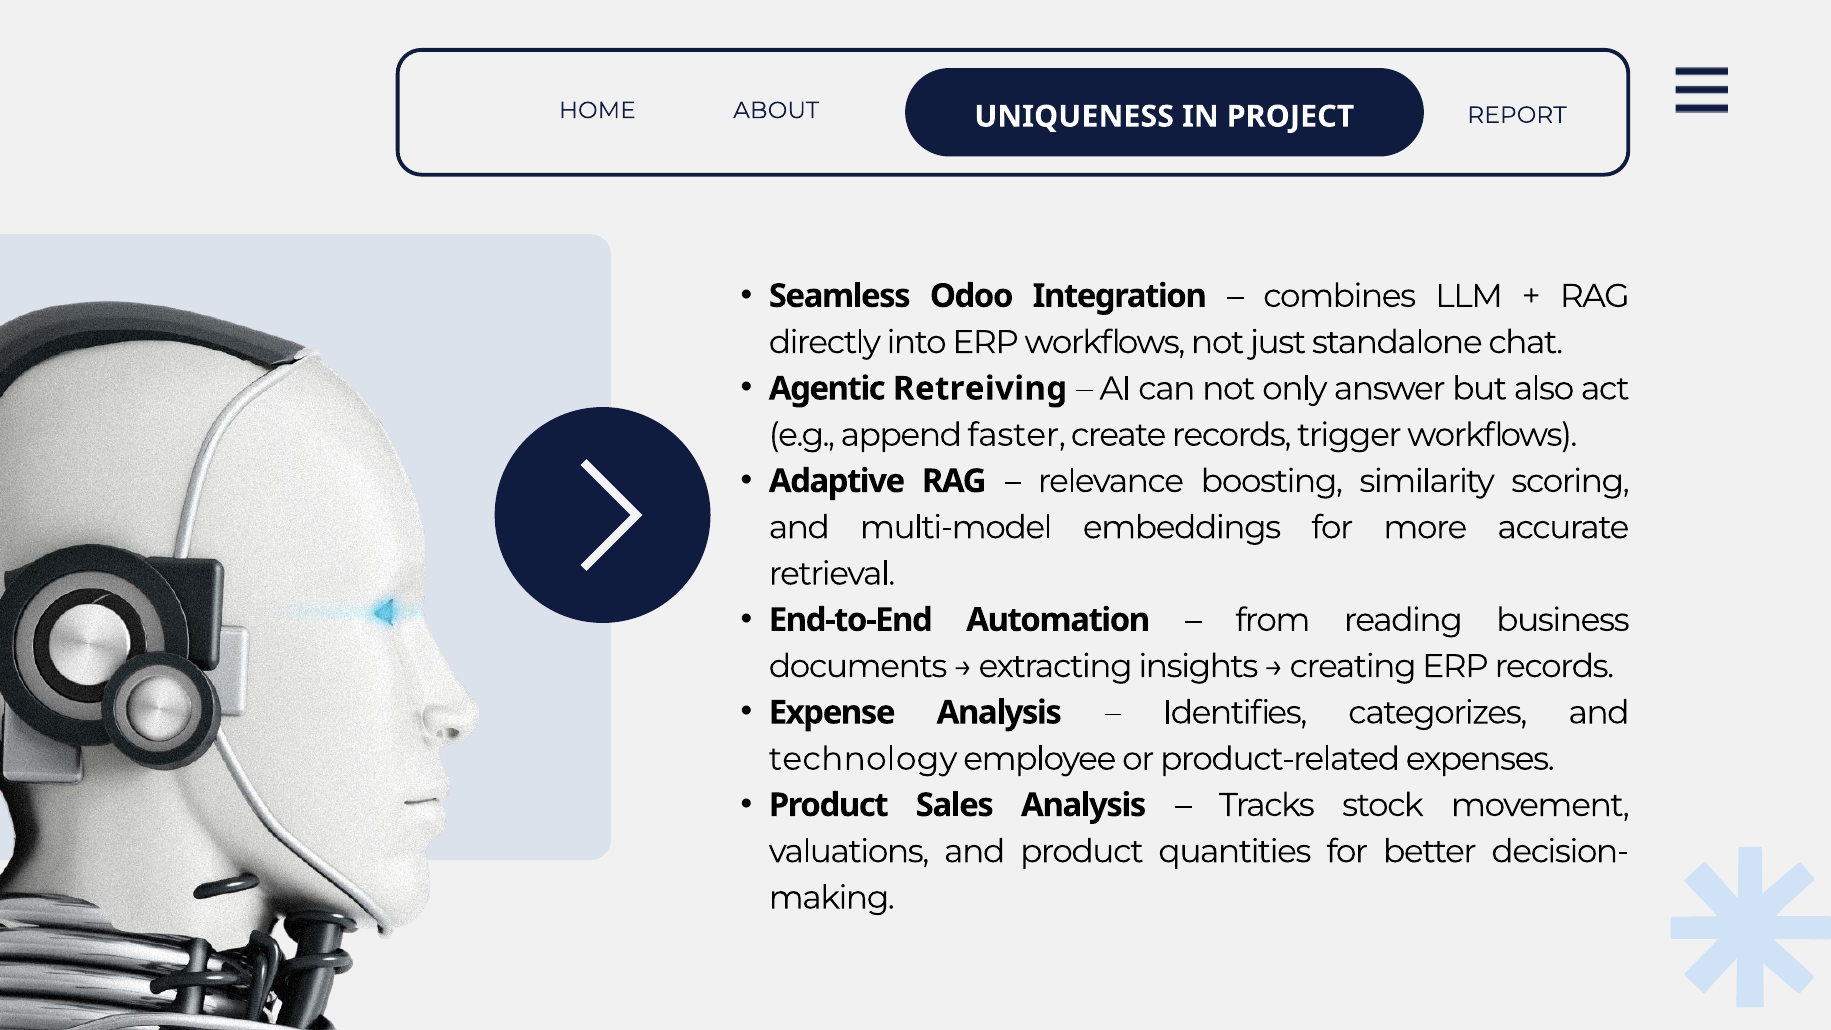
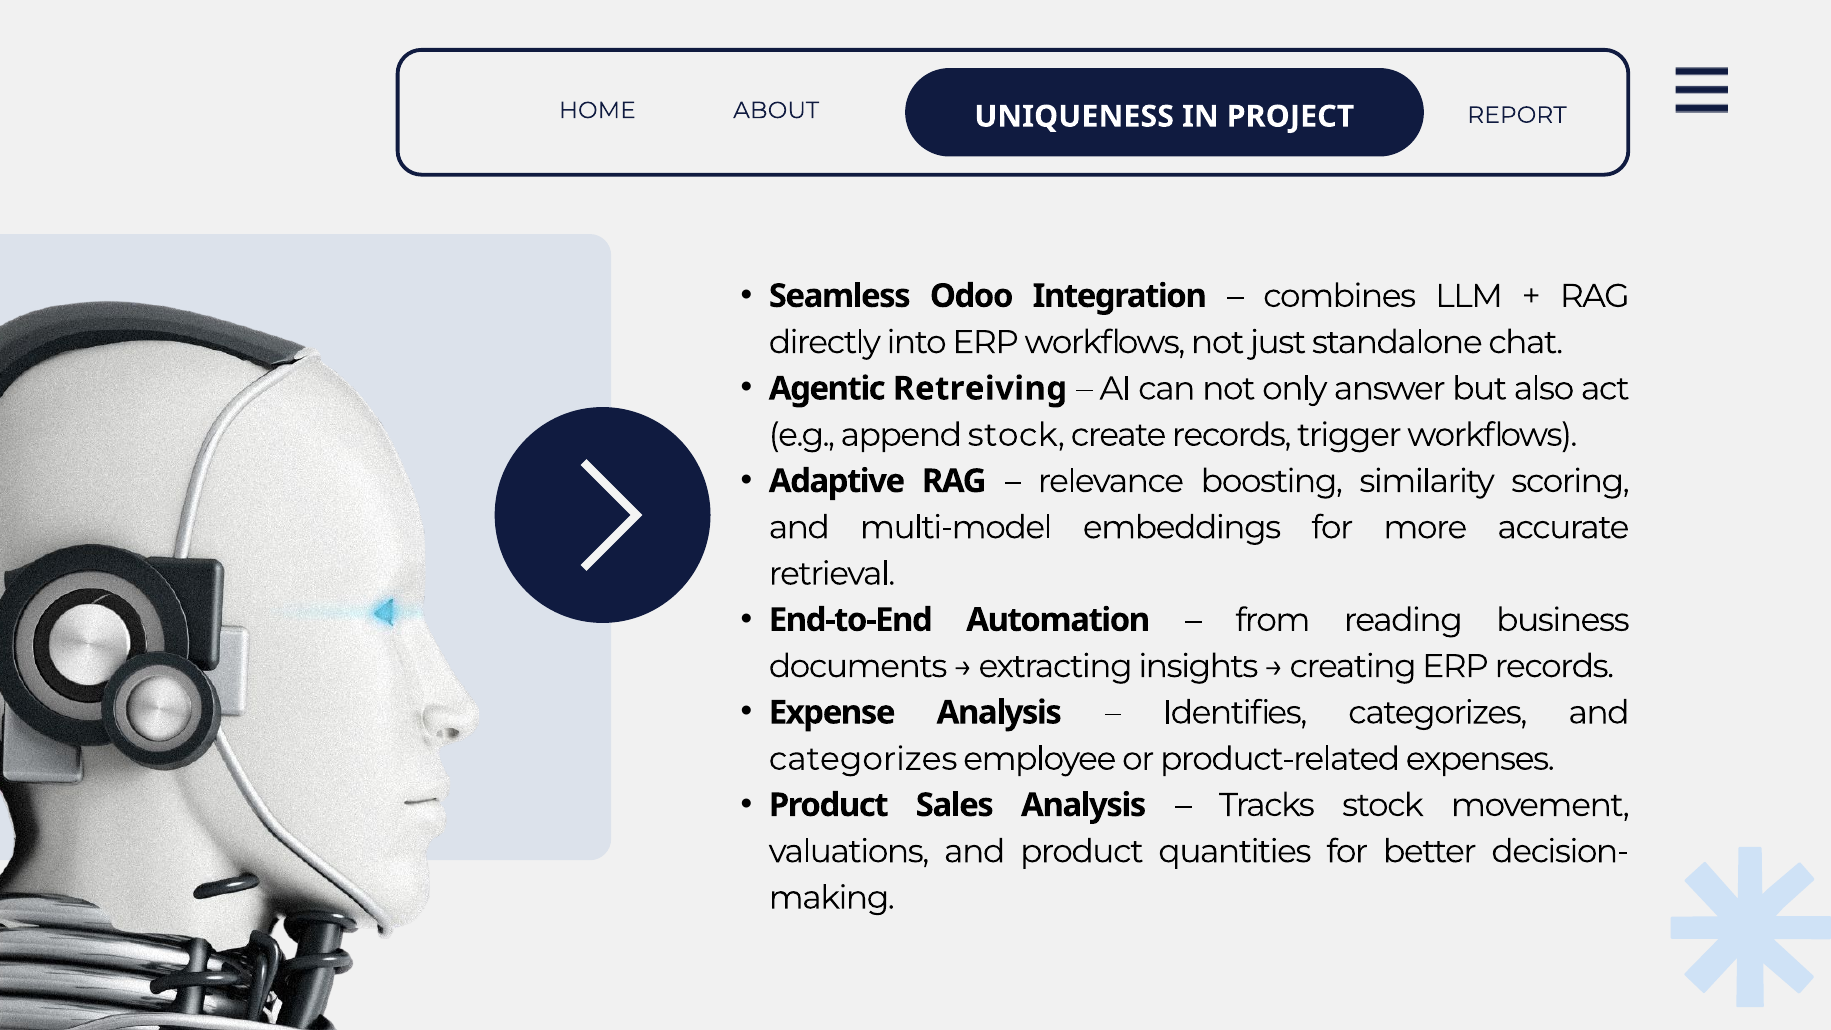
append faster: faster -> stock
technology at (863, 759): technology -> categorizes
